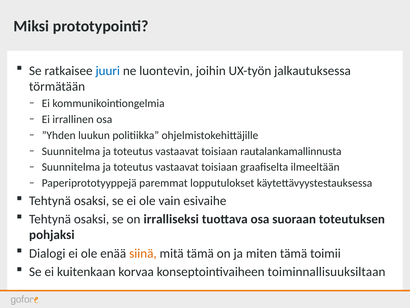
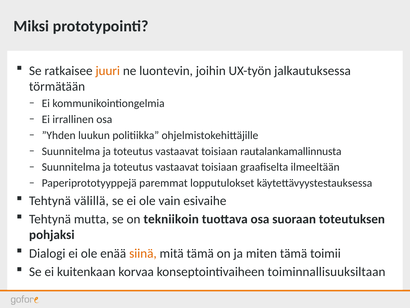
juuri colour: blue -> orange
osaksi at (92, 200): osaksi -> välillä
osaksi at (92, 219): osaksi -> mutta
irralliseksi: irralliseksi -> tekniikoin
